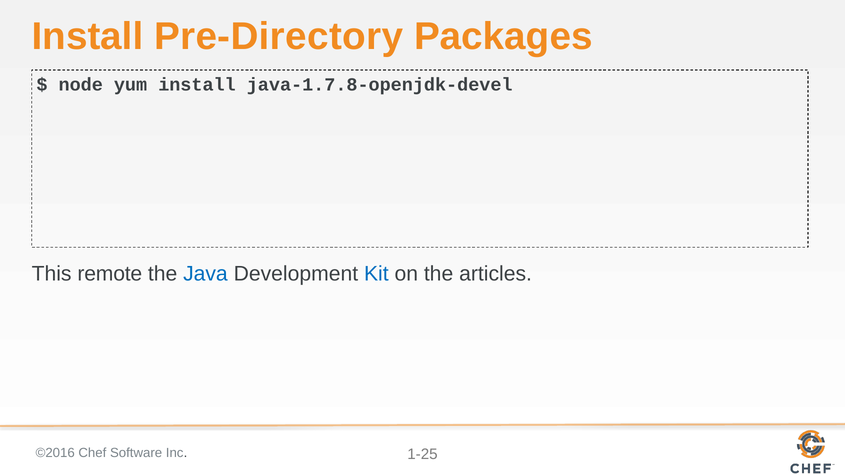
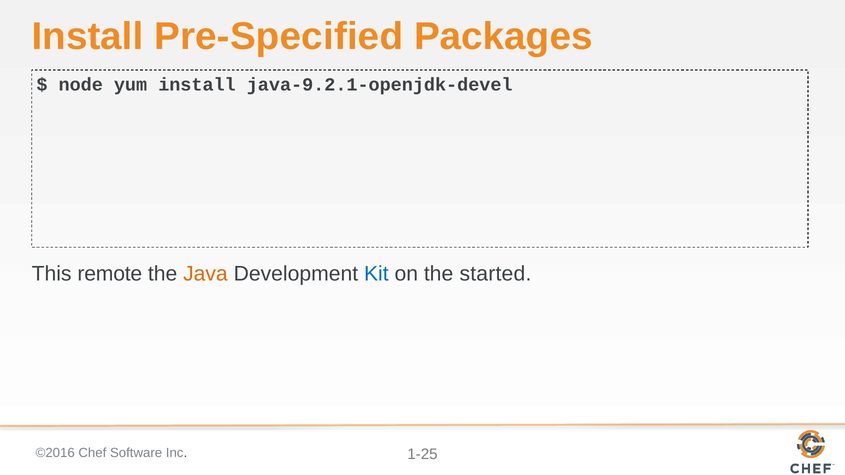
Pre-Directory: Pre-Directory -> Pre-Specified
java-1.7.8-openjdk-devel: java-1.7.8-openjdk-devel -> java-9.2.1-openjdk-devel
Java colour: blue -> orange
articles: articles -> started
